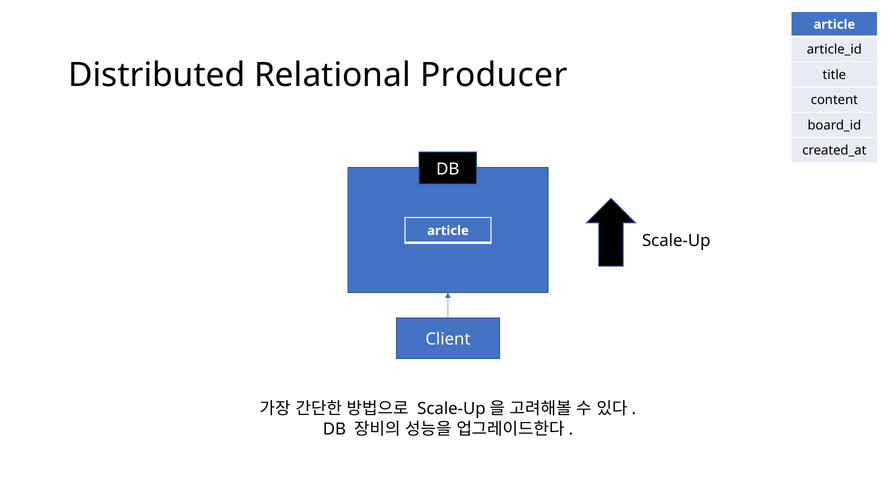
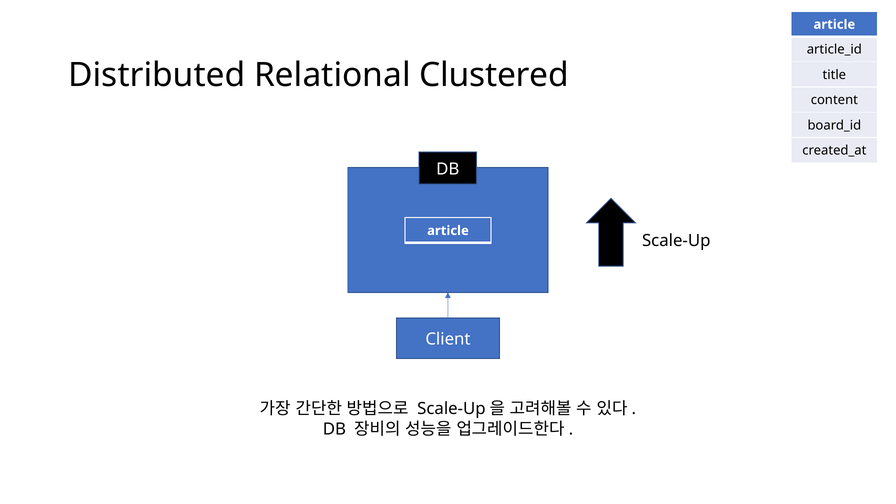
Producer: Producer -> Clustered
